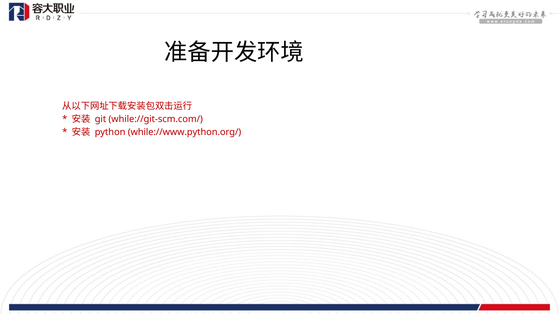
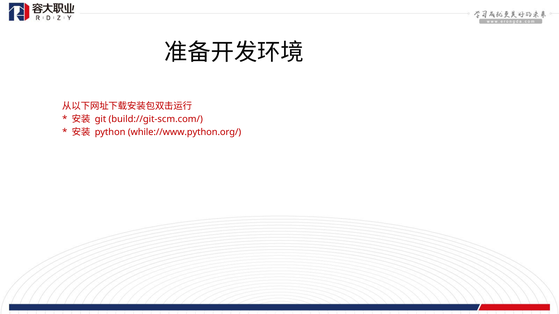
while://git-scm.com/: while://git-scm.com/ -> build://git-scm.com/
